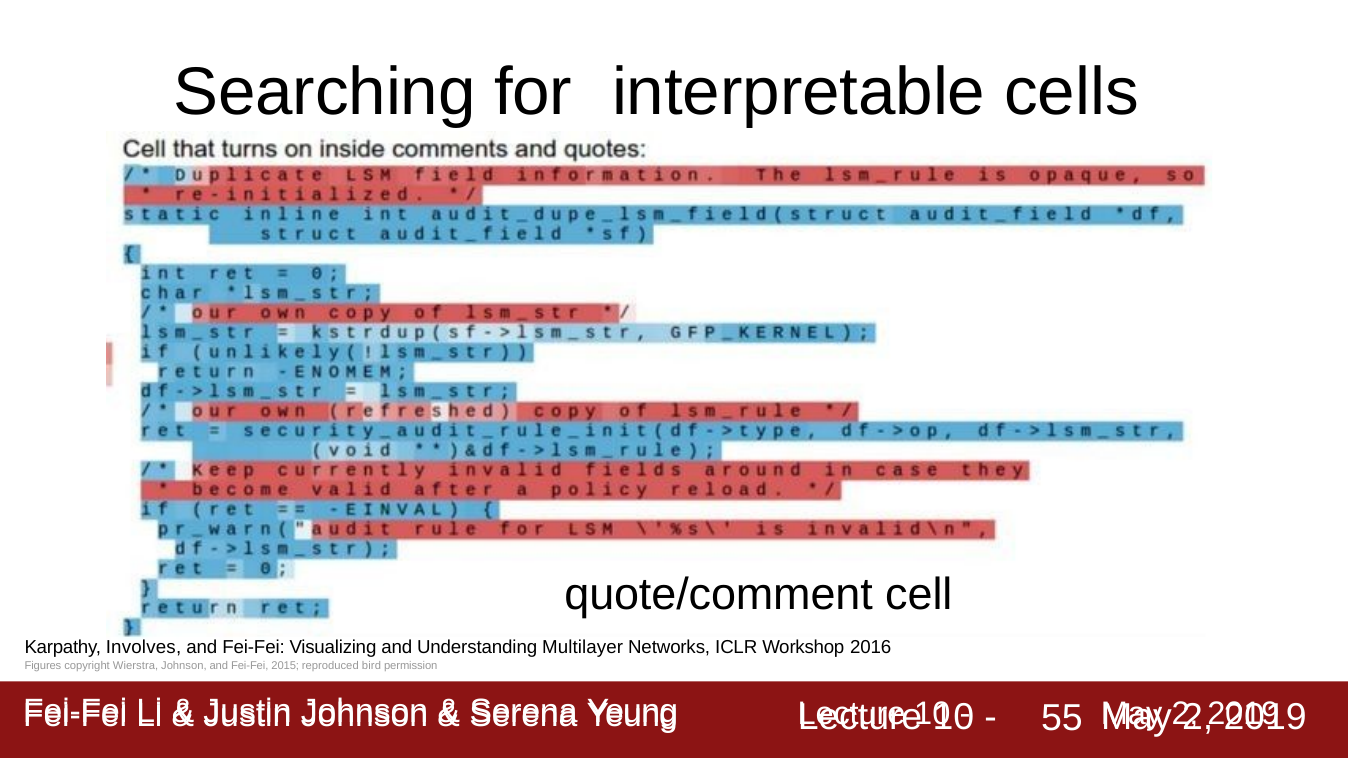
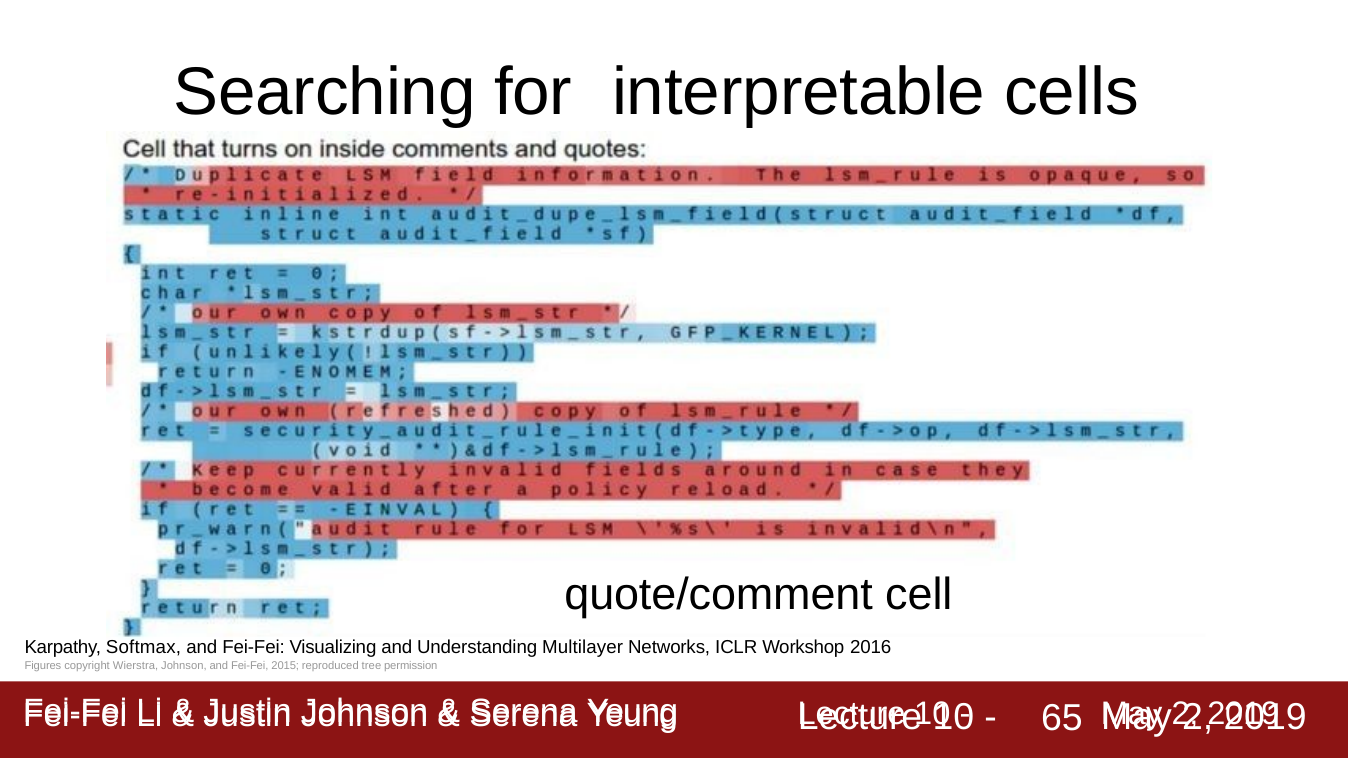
Involves: Involves -> Softmax
bird: bird -> tree
55: 55 -> 65
